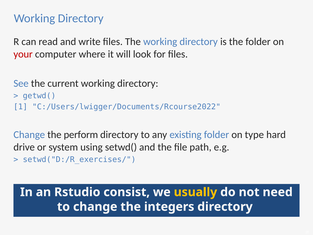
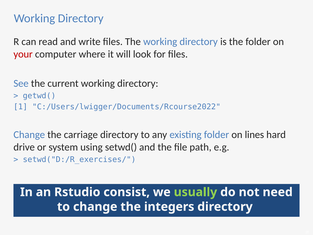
perform: perform -> carriage
type: type -> lines
usually colour: yellow -> light green
